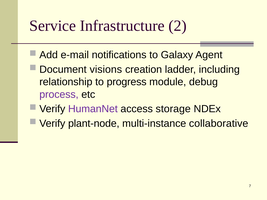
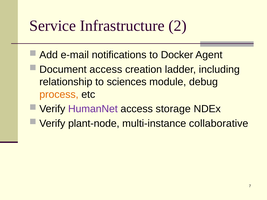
Galaxy: Galaxy -> Docker
Document visions: visions -> access
progress: progress -> sciences
process colour: purple -> orange
